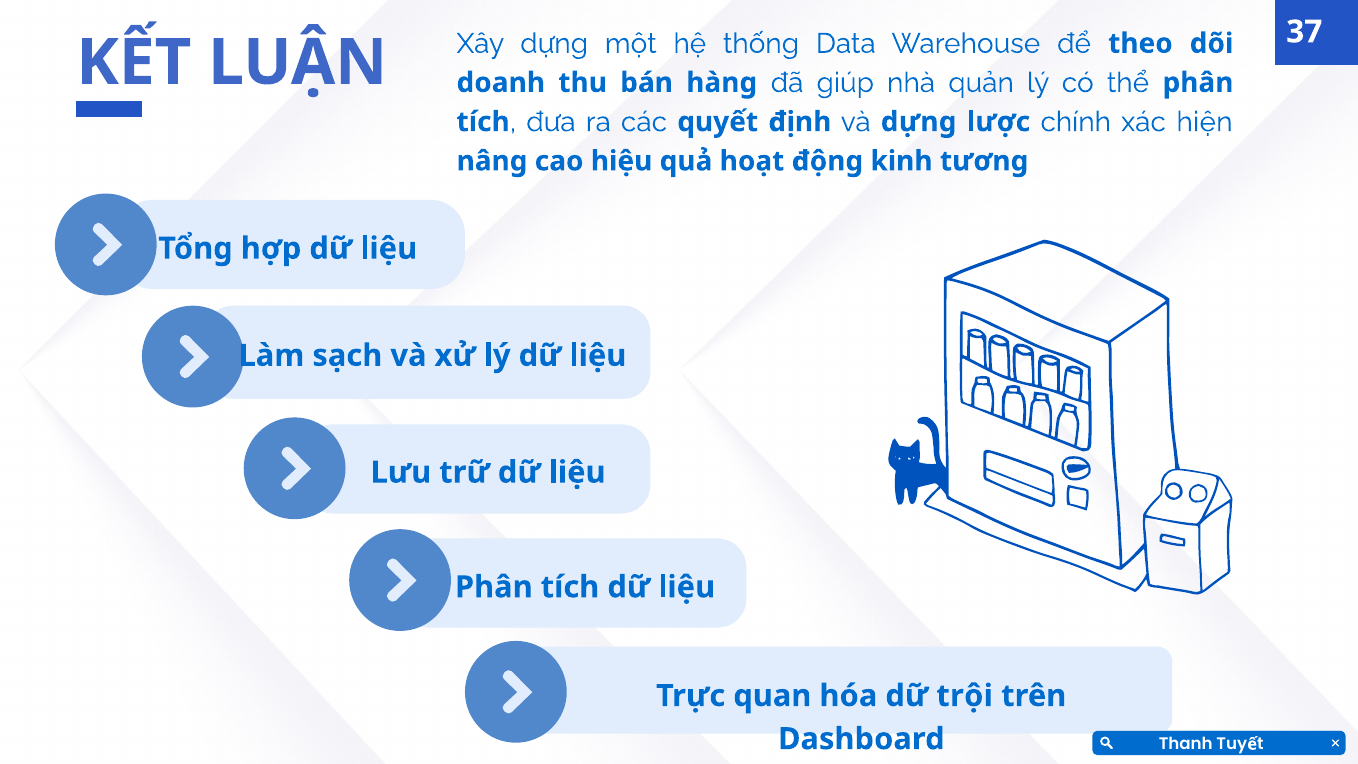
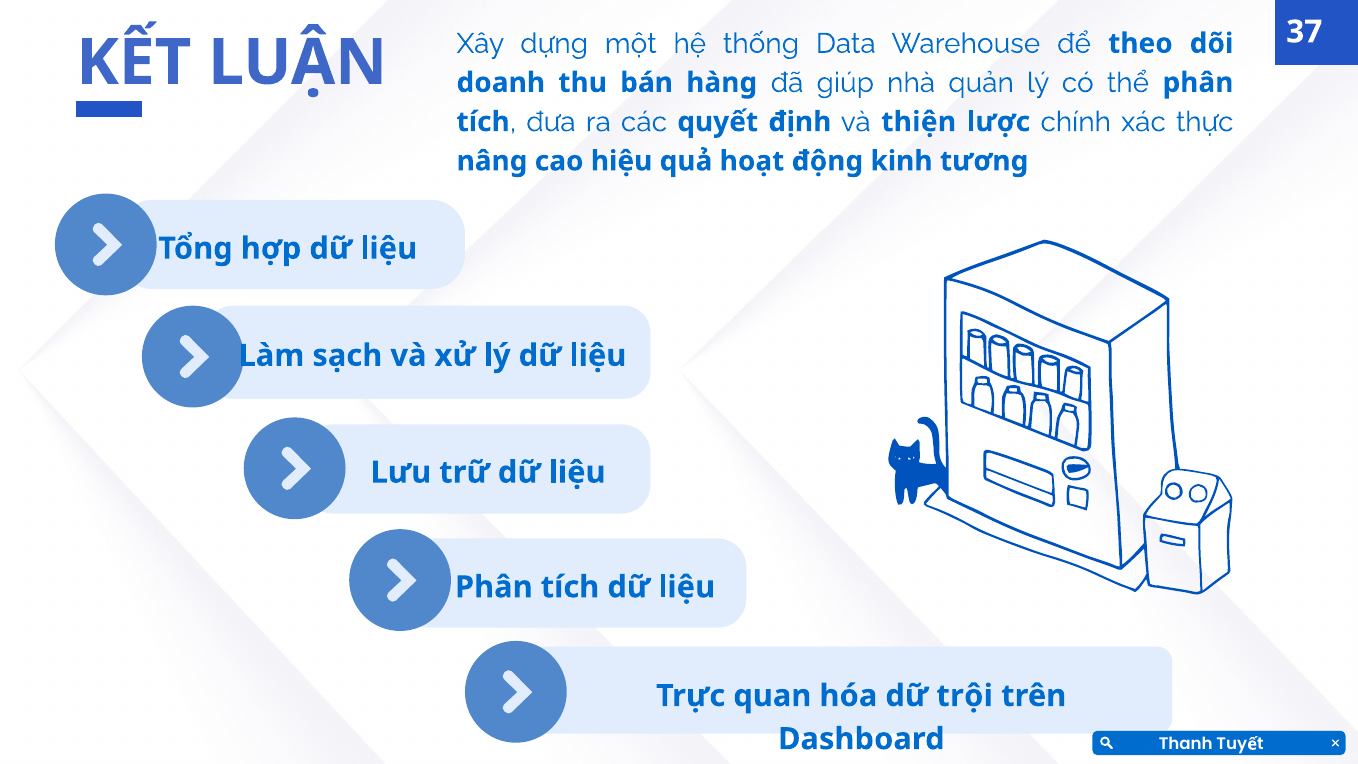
và dựng: dựng -> thiện
hiện: hiện -> thực
